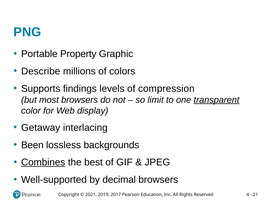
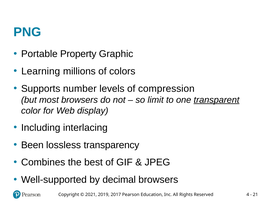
Describe: Describe -> Learning
findings: findings -> number
Getaway: Getaway -> Including
backgrounds: backgrounds -> transparency
Combines underline: present -> none
